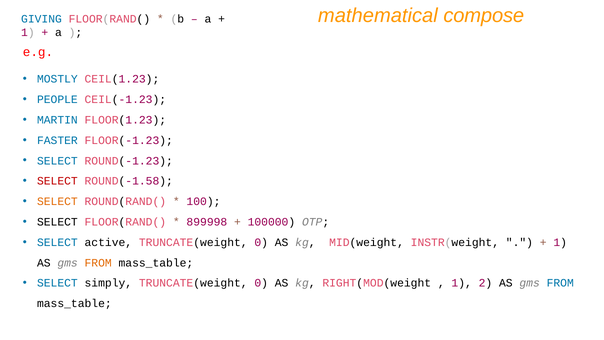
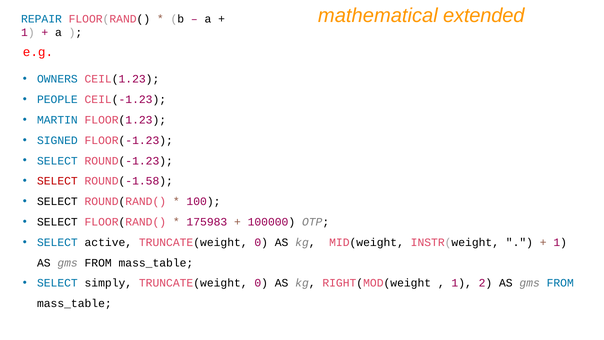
compose: compose -> extended
GIVING: GIVING -> REPAIR
MOSTLY: MOSTLY -> OWNERS
FASTER: FASTER -> SIGNED
SELECT at (57, 202) colour: orange -> black
899998: 899998 -> 175983
FROM at (98, 263) colour: orange -> black
